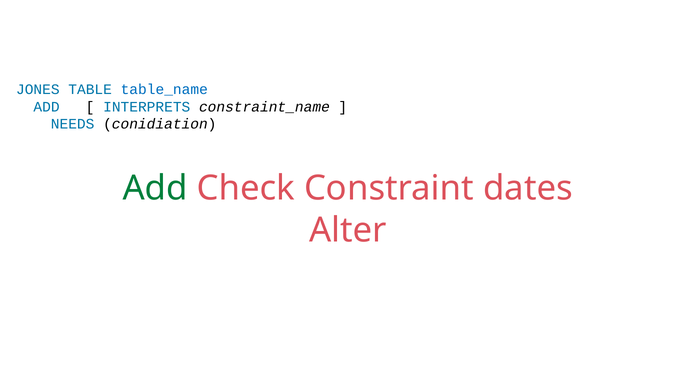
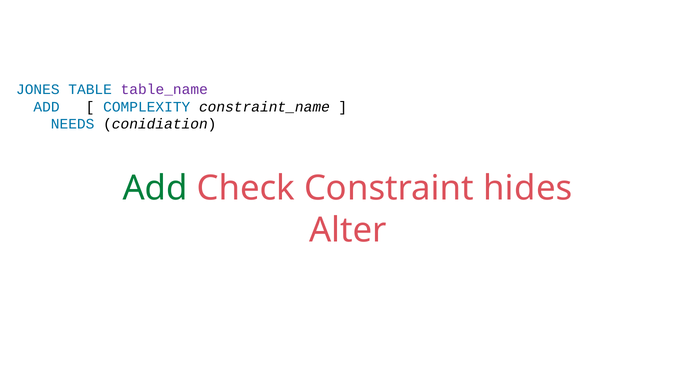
table_name colour: blue -> purple
INTERPRETS: INTERPRETS -> COMPLEXITY
dates: dates -> hides
